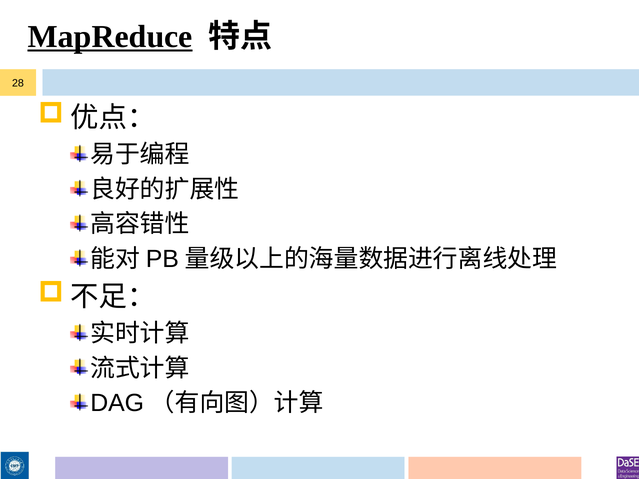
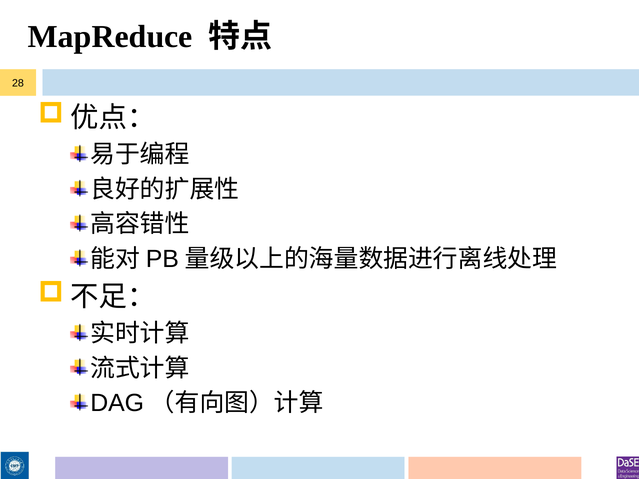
MapReduce underline: present -> none
